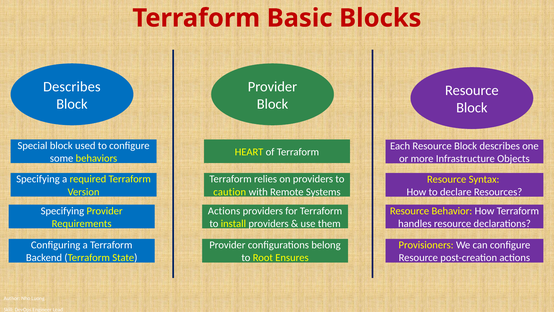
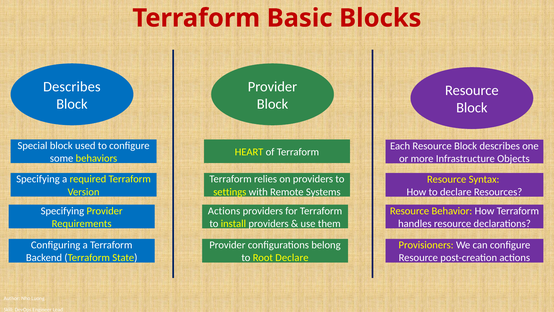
caution: caution -> settings
Root Ensures: Ensures -> Declare
